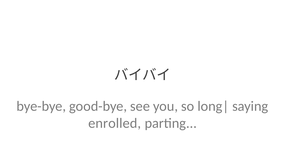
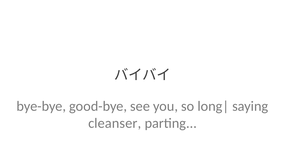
enrolled: enrolled -> cleanser
